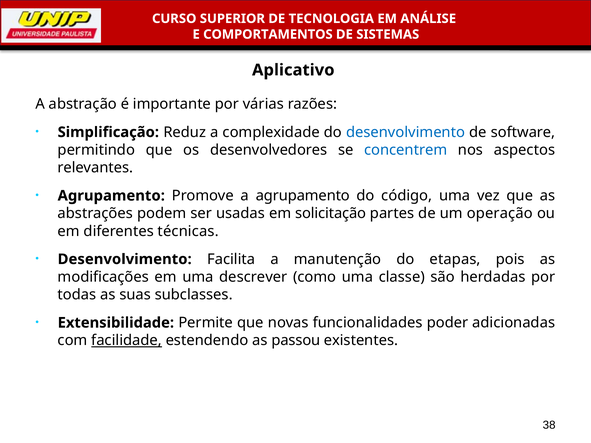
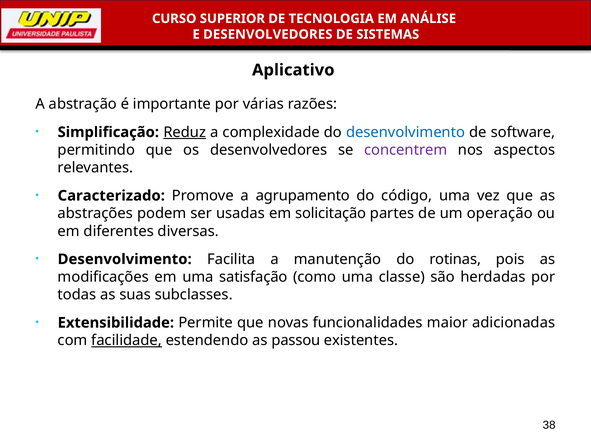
COMPORTAMENTOS at (268, 34): COMPORTAMENTOS -> DESENVOLVEDORES
Reduz underline: none -> present
concentrem colour: blue -> purple
Agrupamento at (111, 196): Agrupamento -> Caracterizado
técnicas: técnicas -> diversas
etapas: etapas -> rotinas
descrever: descrever -> satisfação
poder: poder -> maior
